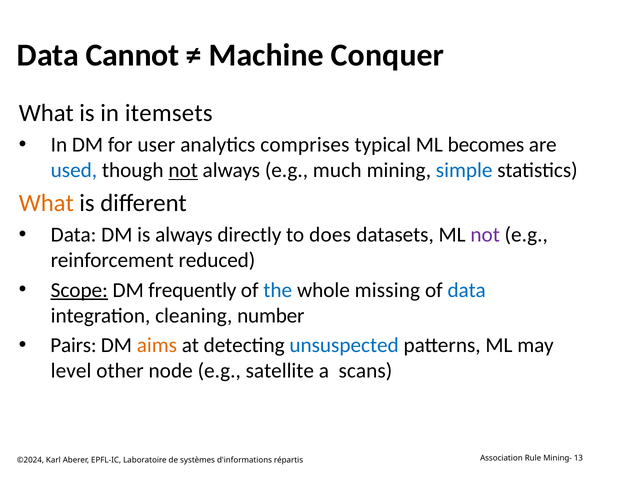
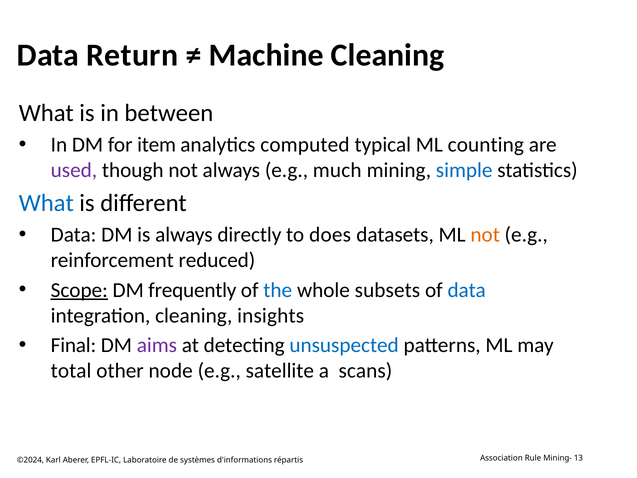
Cannot: Cannot -> Return
Machine Conquer: Conquer -> Cleaning
itemsets: itemsets -> between
user: user -> item
comprises: comprises -> computed
becomes: becomes -> counting
used colour: blue -> purple
not at (183, 170) underline: present -> none
What at (46, 203) colour: orange -> blue
not at (485, 235) colour: purple -> orange
missing: missing -> subsets
number: number -> insights
Pairs: Pairs -> Final
aims colour: orange -> purple
level: level -> total
